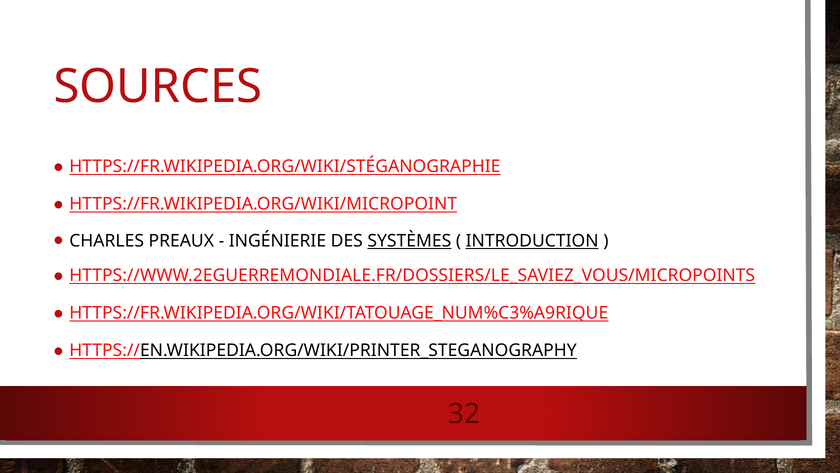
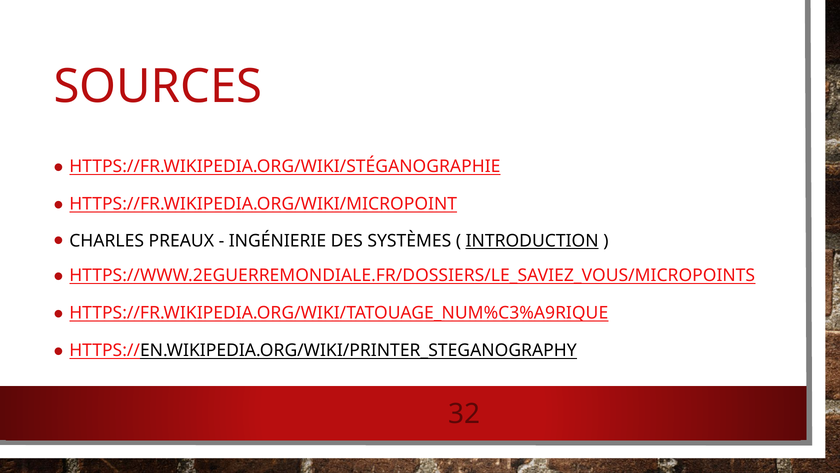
SYSTÈMES underline: present -> none
